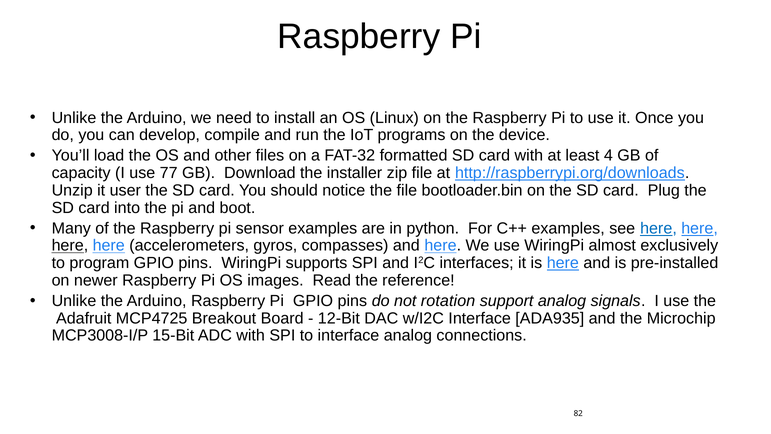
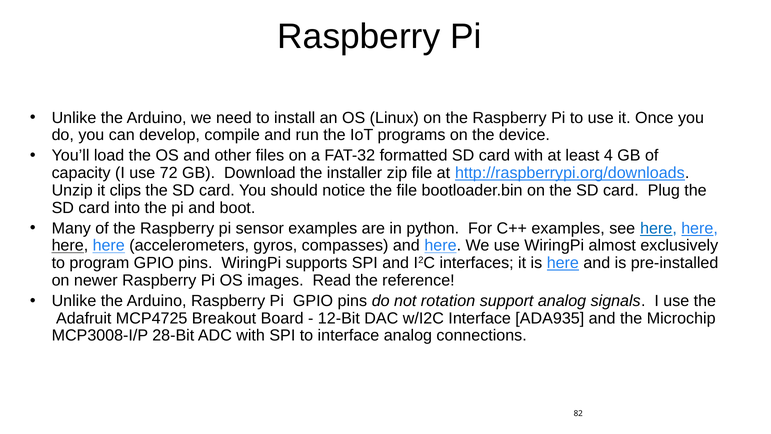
77: 77 -> 72
user: user -> clips
15-Bit: 15-Bit -> 28-Bit
